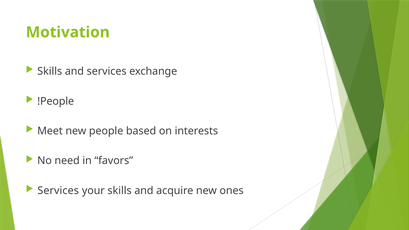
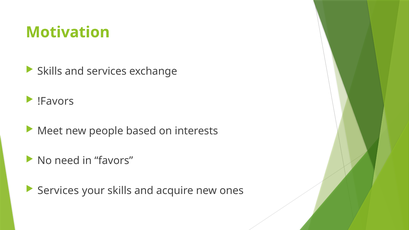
!People: !People -> !Favors
